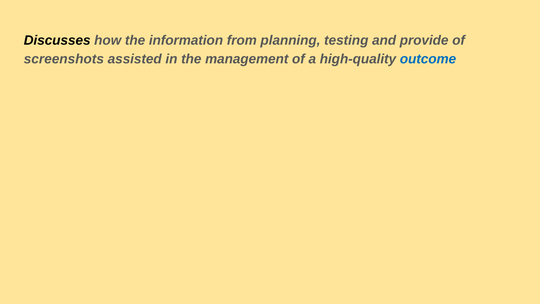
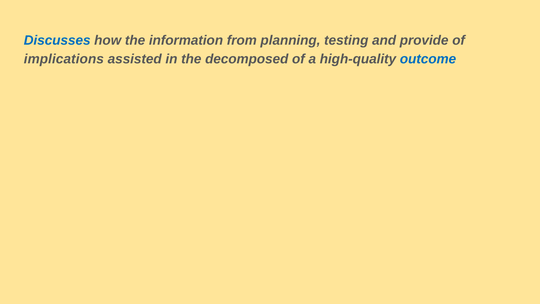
Discusses colour: black -> blue
screenshots: screenshots -> implications
management: management -> decomposed
